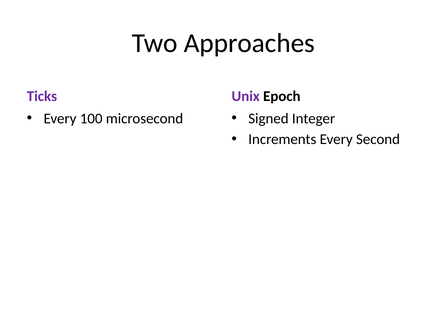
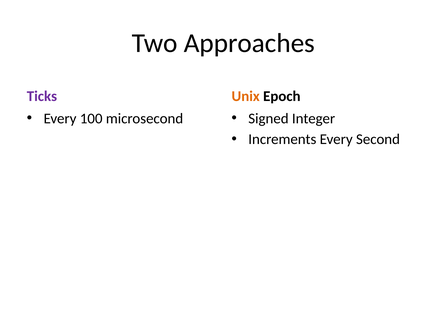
Unix colour: purple -> orange
